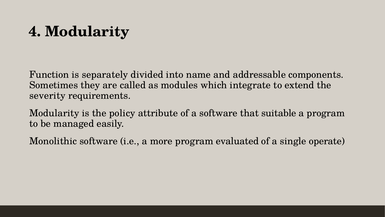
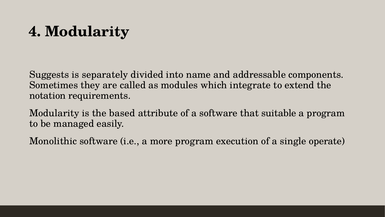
Function: Function -> Suggests
severity: severity -> notation
policy: policy -> based
evaluated: evaluated -> execution
